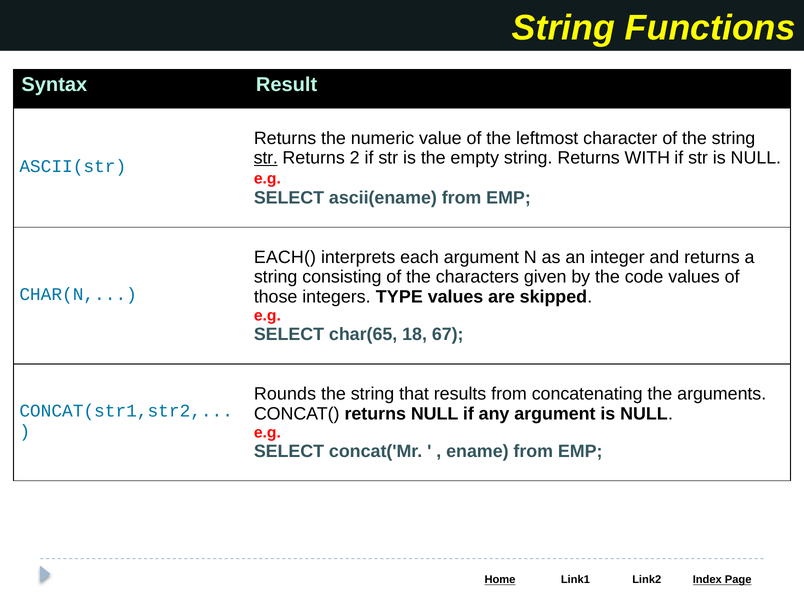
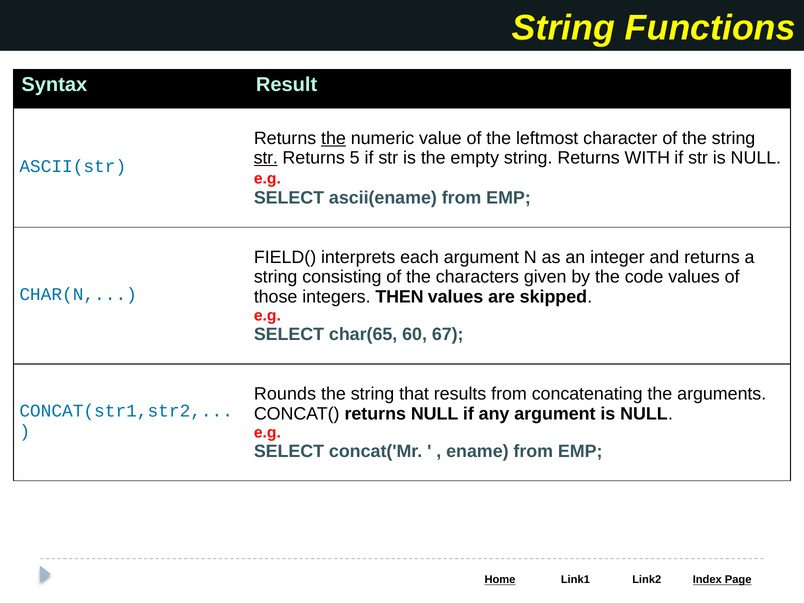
the at (333, 138) underline: none -> present
2: 2 -> 5
EACH(: EACH( -> FIELD(
TYPE: TYPE -> THEN
18: 18 -> 60
